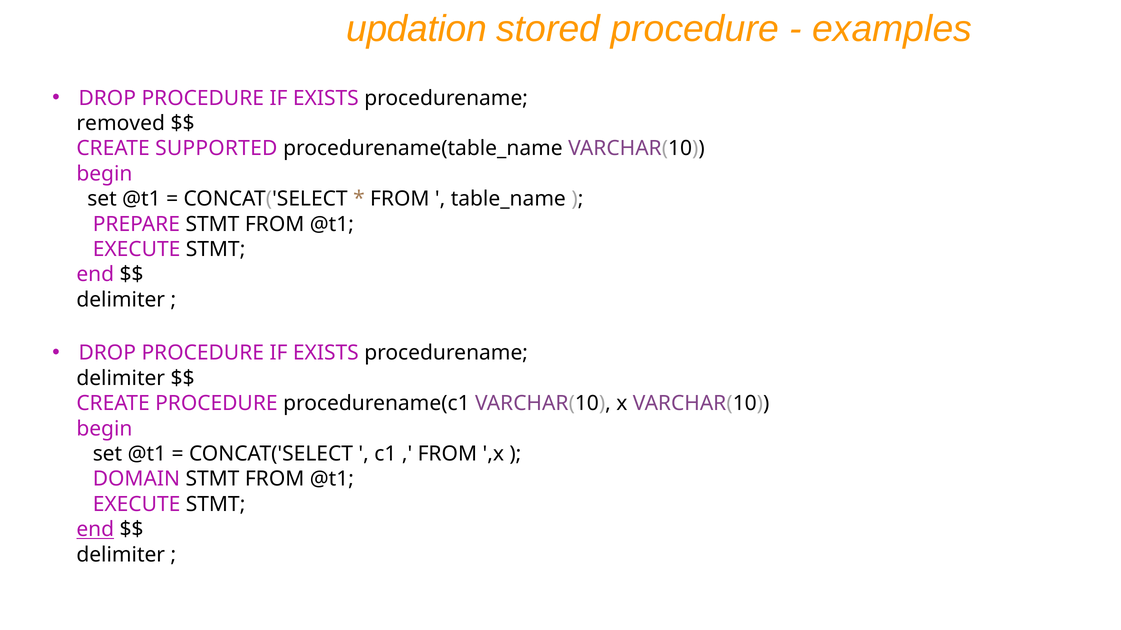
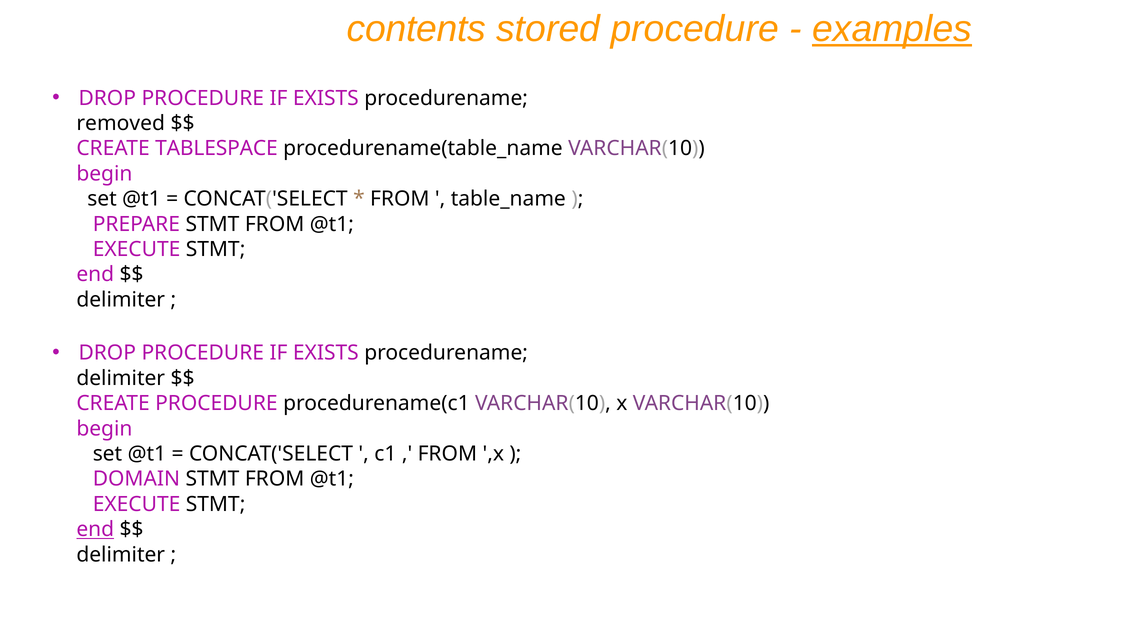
updation: updation -> contents
examples underline: none -> present
SUPPORTED: SUPPORTED -> TABLESPACE
